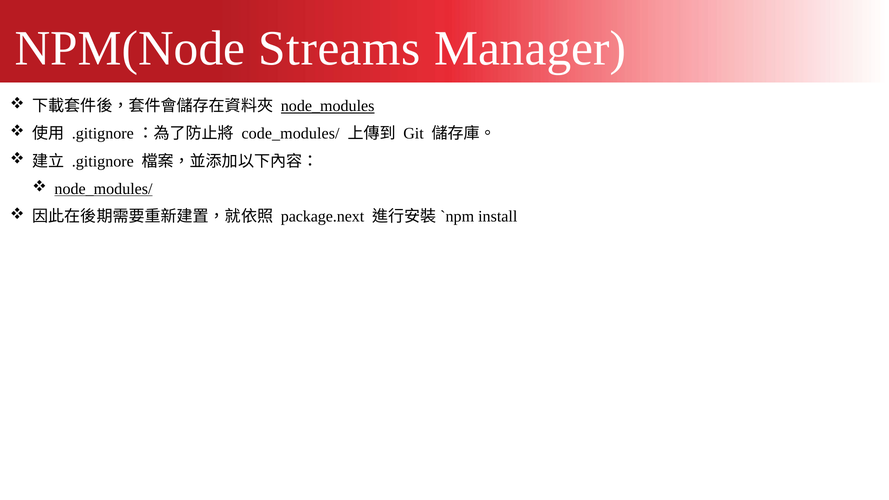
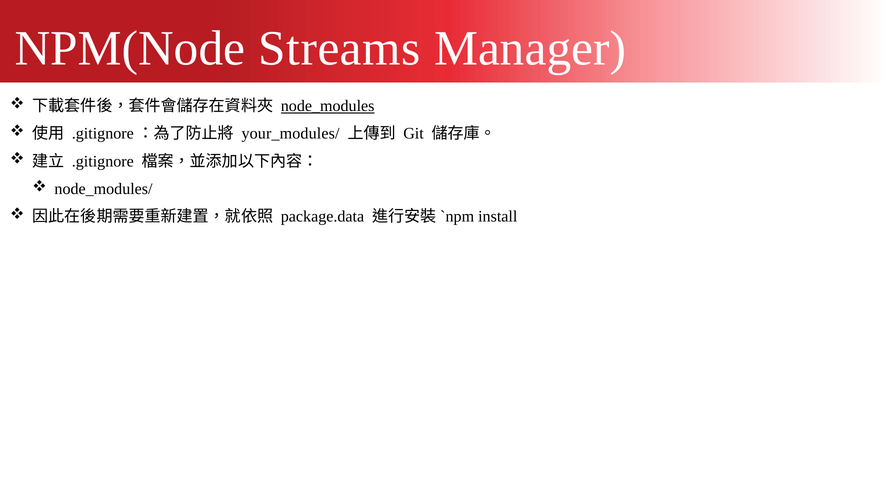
code_modules/: code_modules/ -> your_modules/
node_modules/ underline: present -> none
package.next: package.next -> package.data
